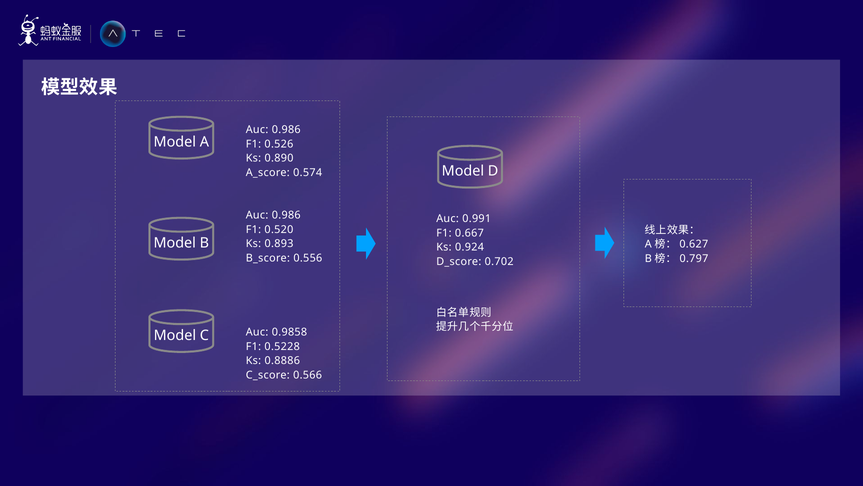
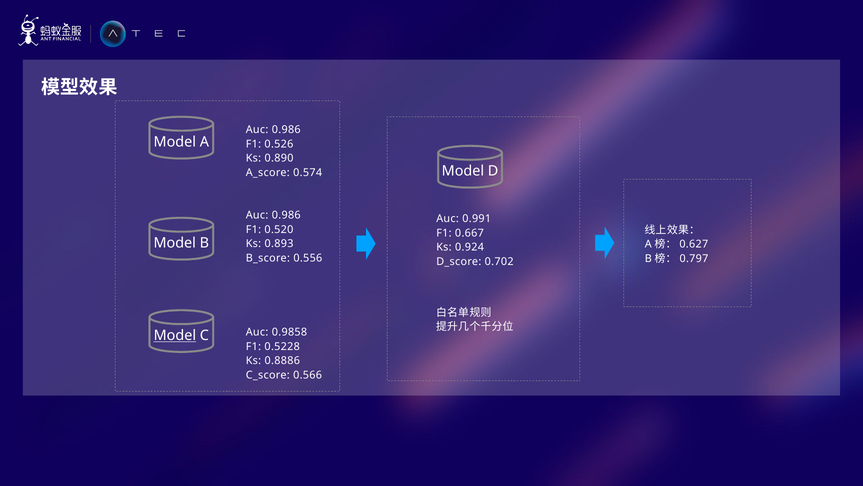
Model at (175, 335) underline: none -> present
